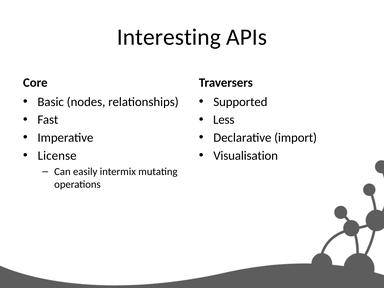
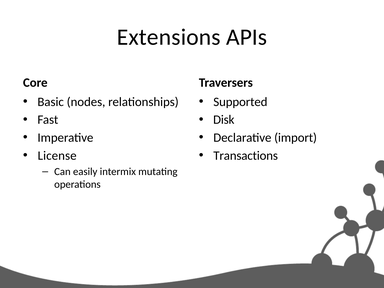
Interesting: Interesting -> Extensions
Less: Less -> Disk
Visualisation: Visualisation -> Transactions
